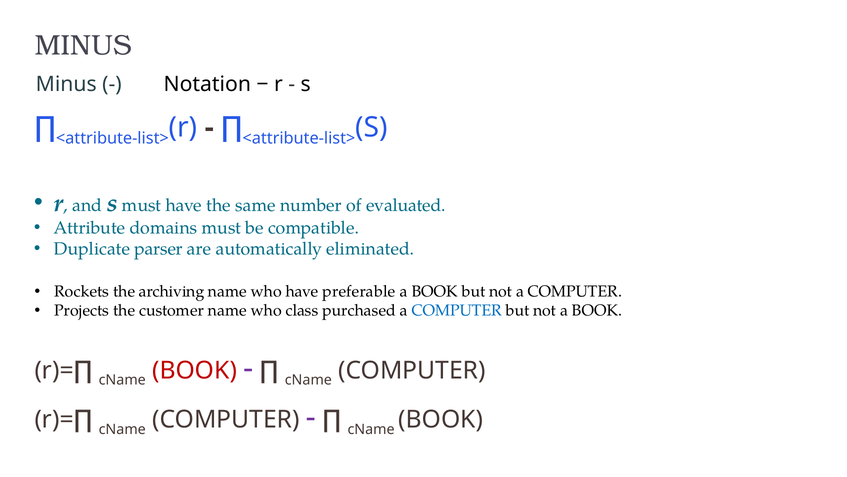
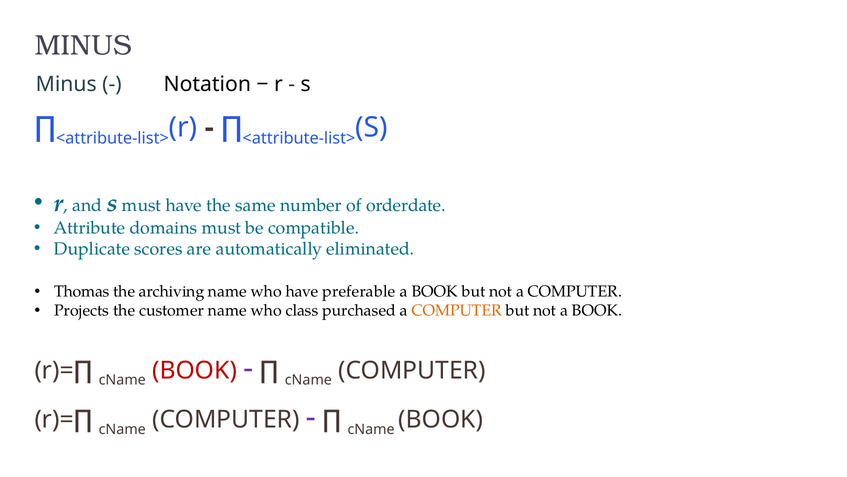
evaluated: evaluated -> orderdate
parser: parser -> scores
Rockets: Rockets -> Thomas
COMPUTER at (457, 310) colour: blue -> orange
